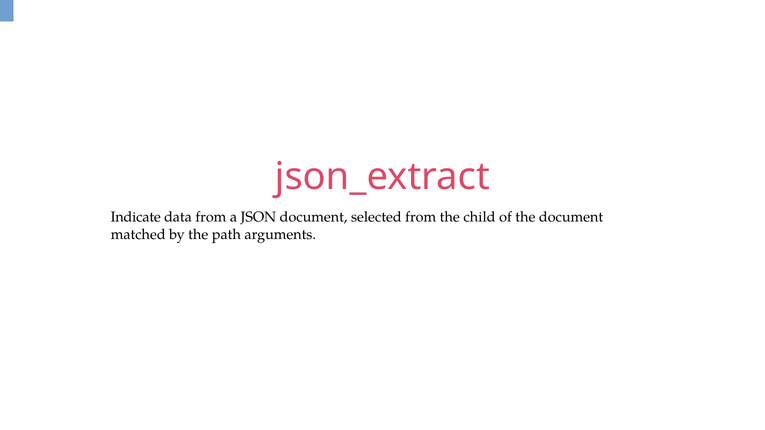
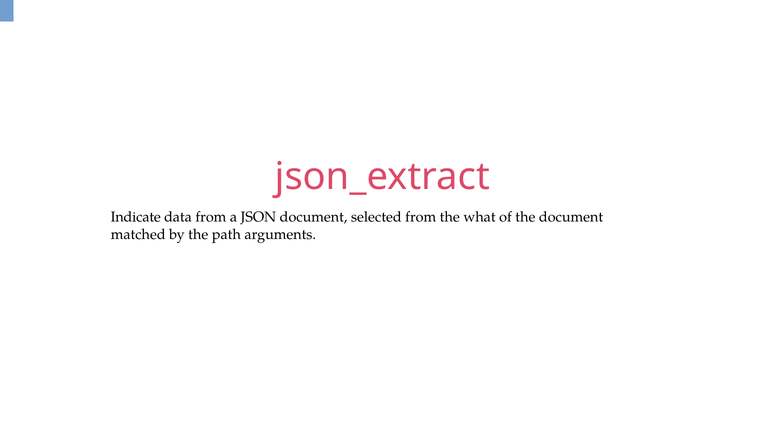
child: child -> what
